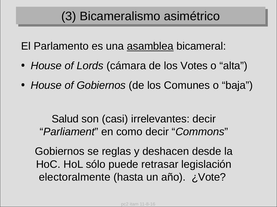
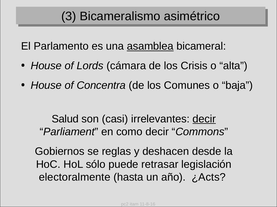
Votes: Votes -> Crisis
of Gobiernos: Gobiernos -> Concentra
decir at (204, 119) underline: none -> present
¿Vote: ¿Vote -> ¿Acts
